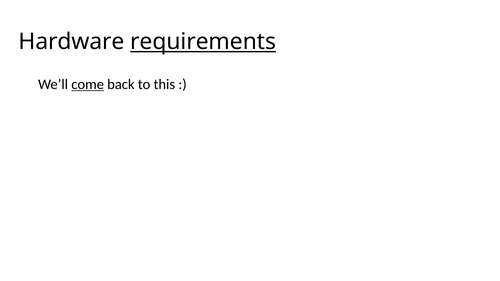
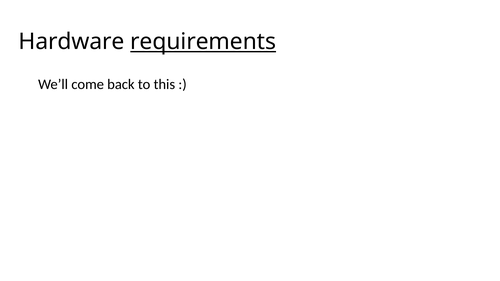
come underline: present -> none
